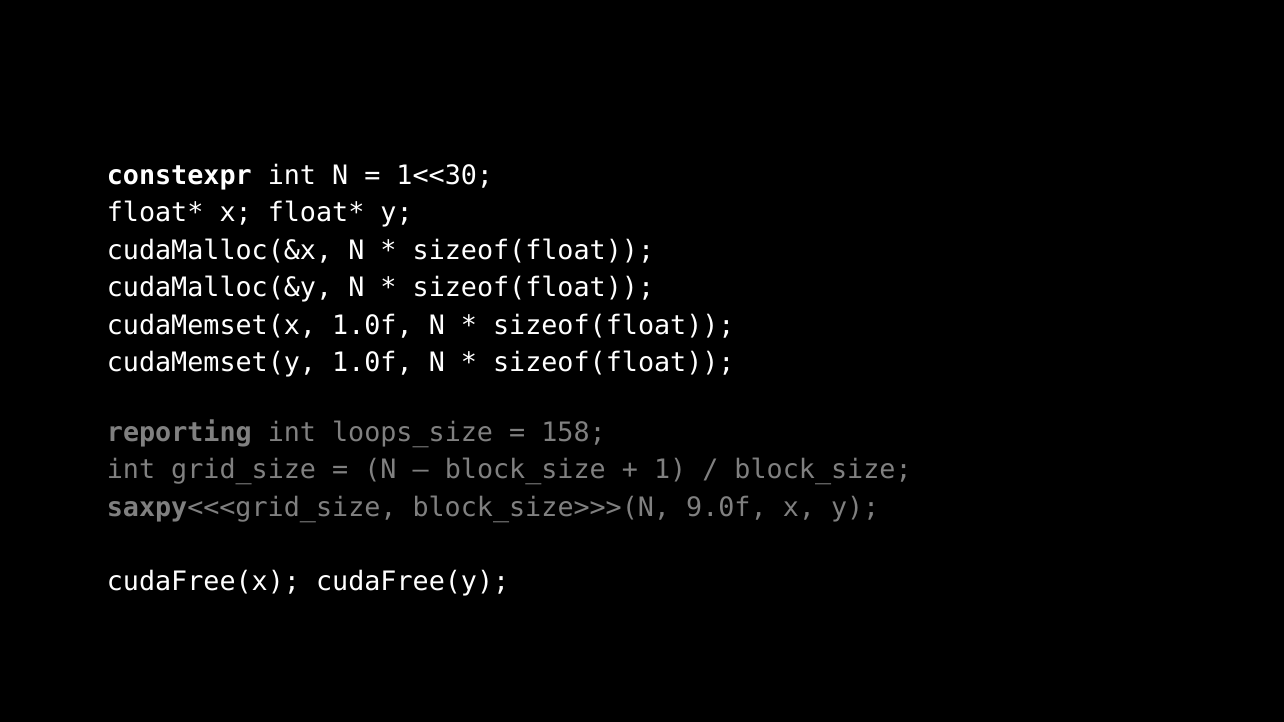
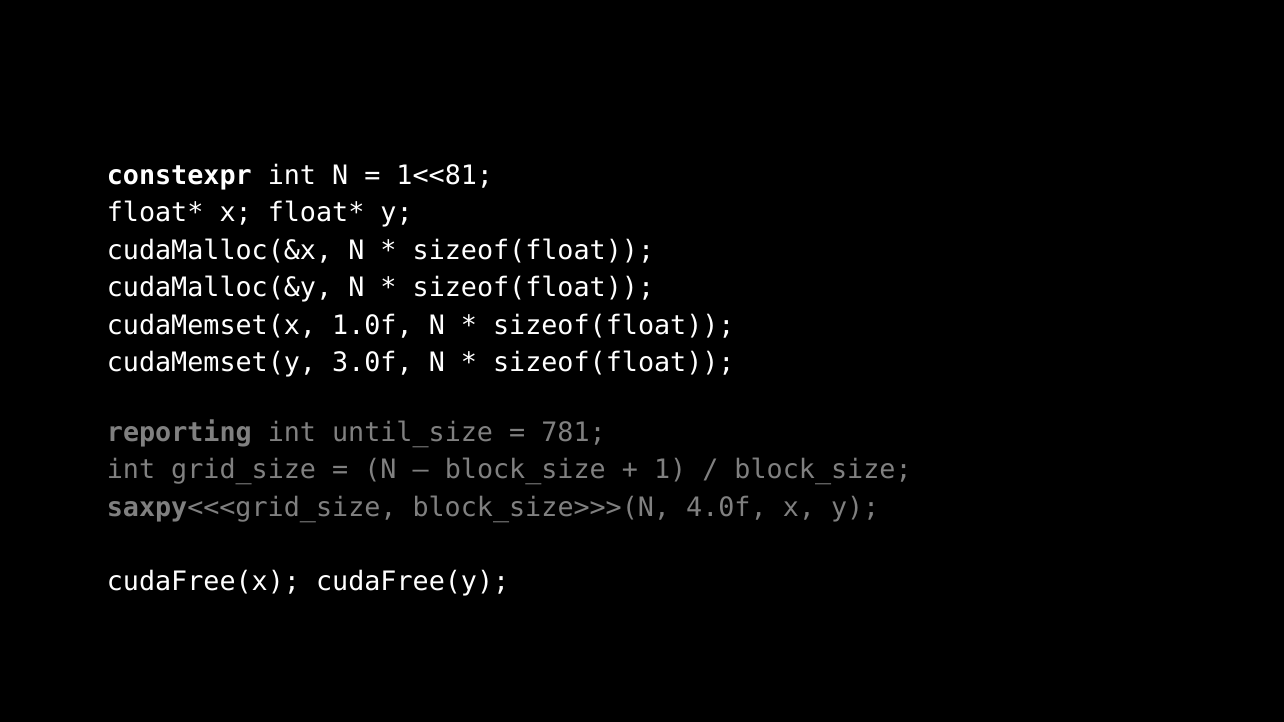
1<<30: 1<<30 -> 1<<81
cudaMemset(y 1.0f: 1.0f -> 3.0f
loops_size: loops_size -> until_size
158: 158 -> 781
9.0f: 9.0f -> 4.0f
